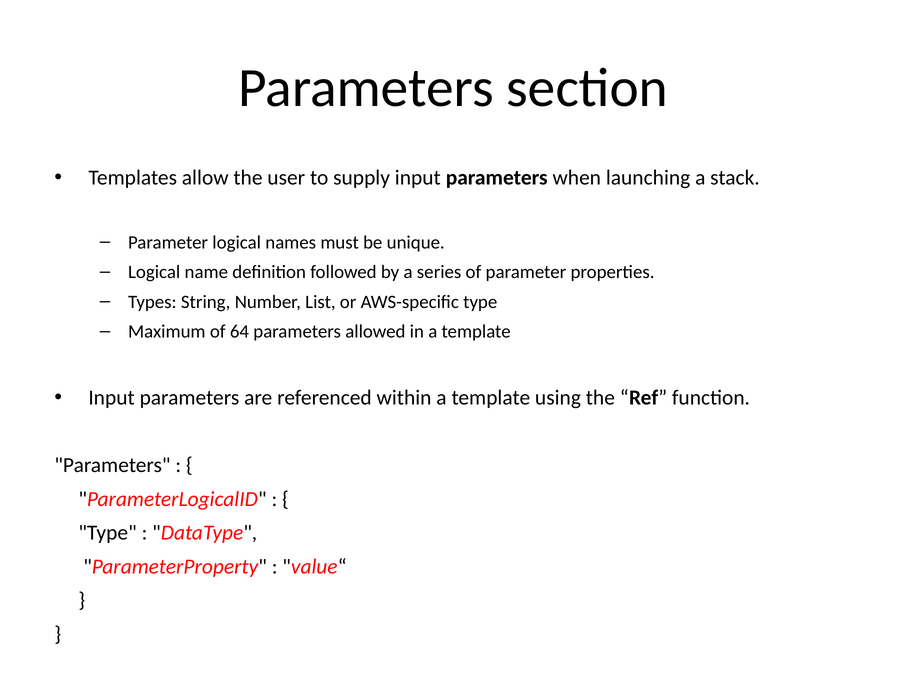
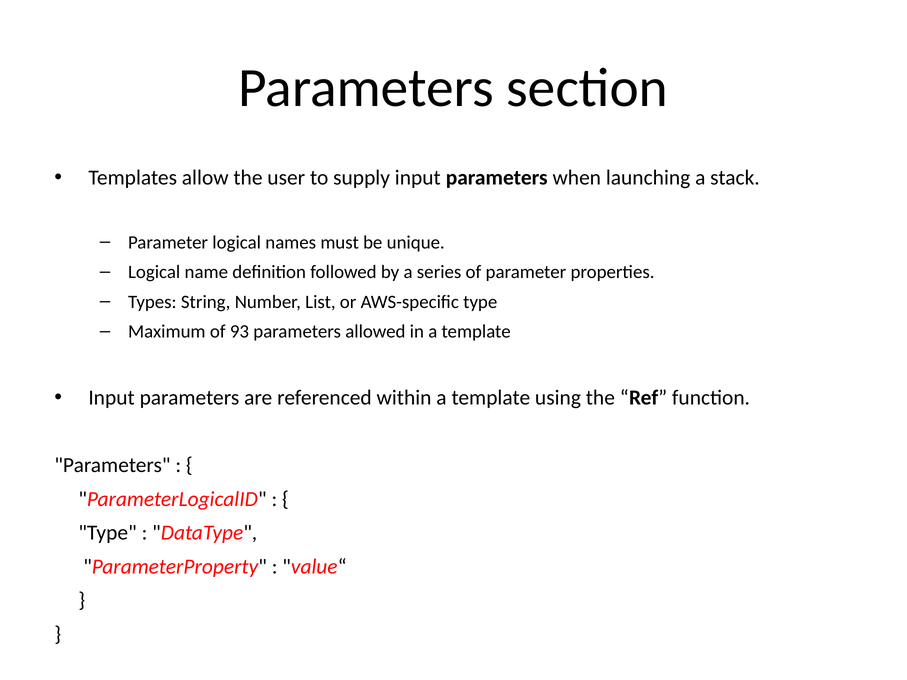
64: 64 -> 93
